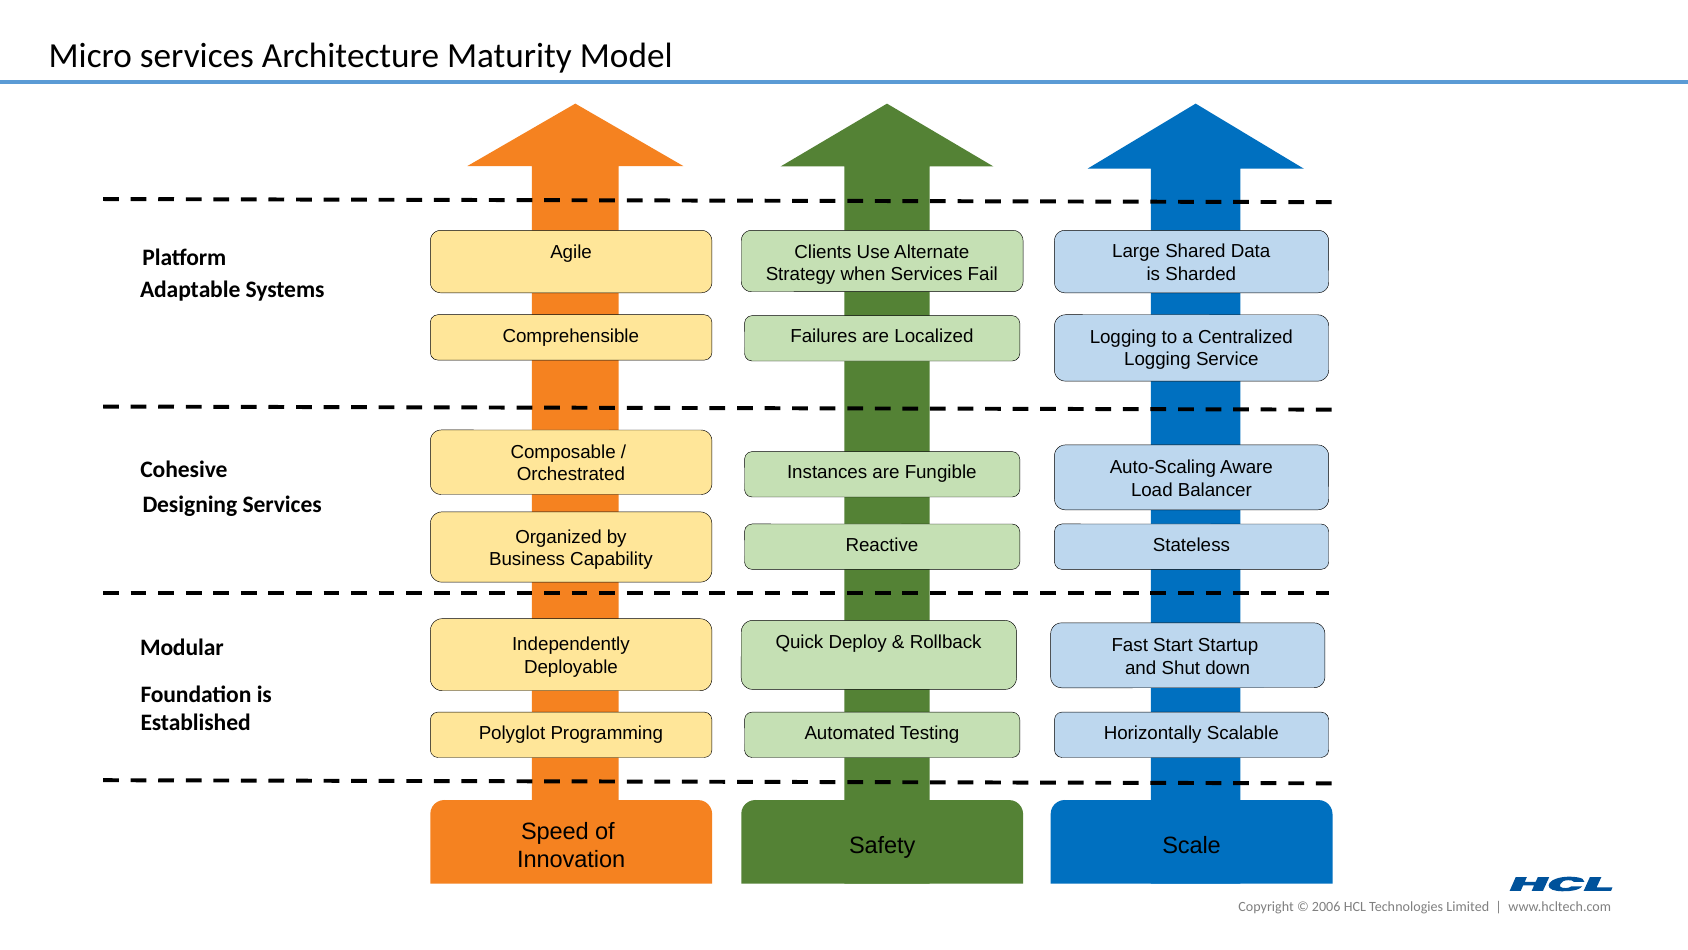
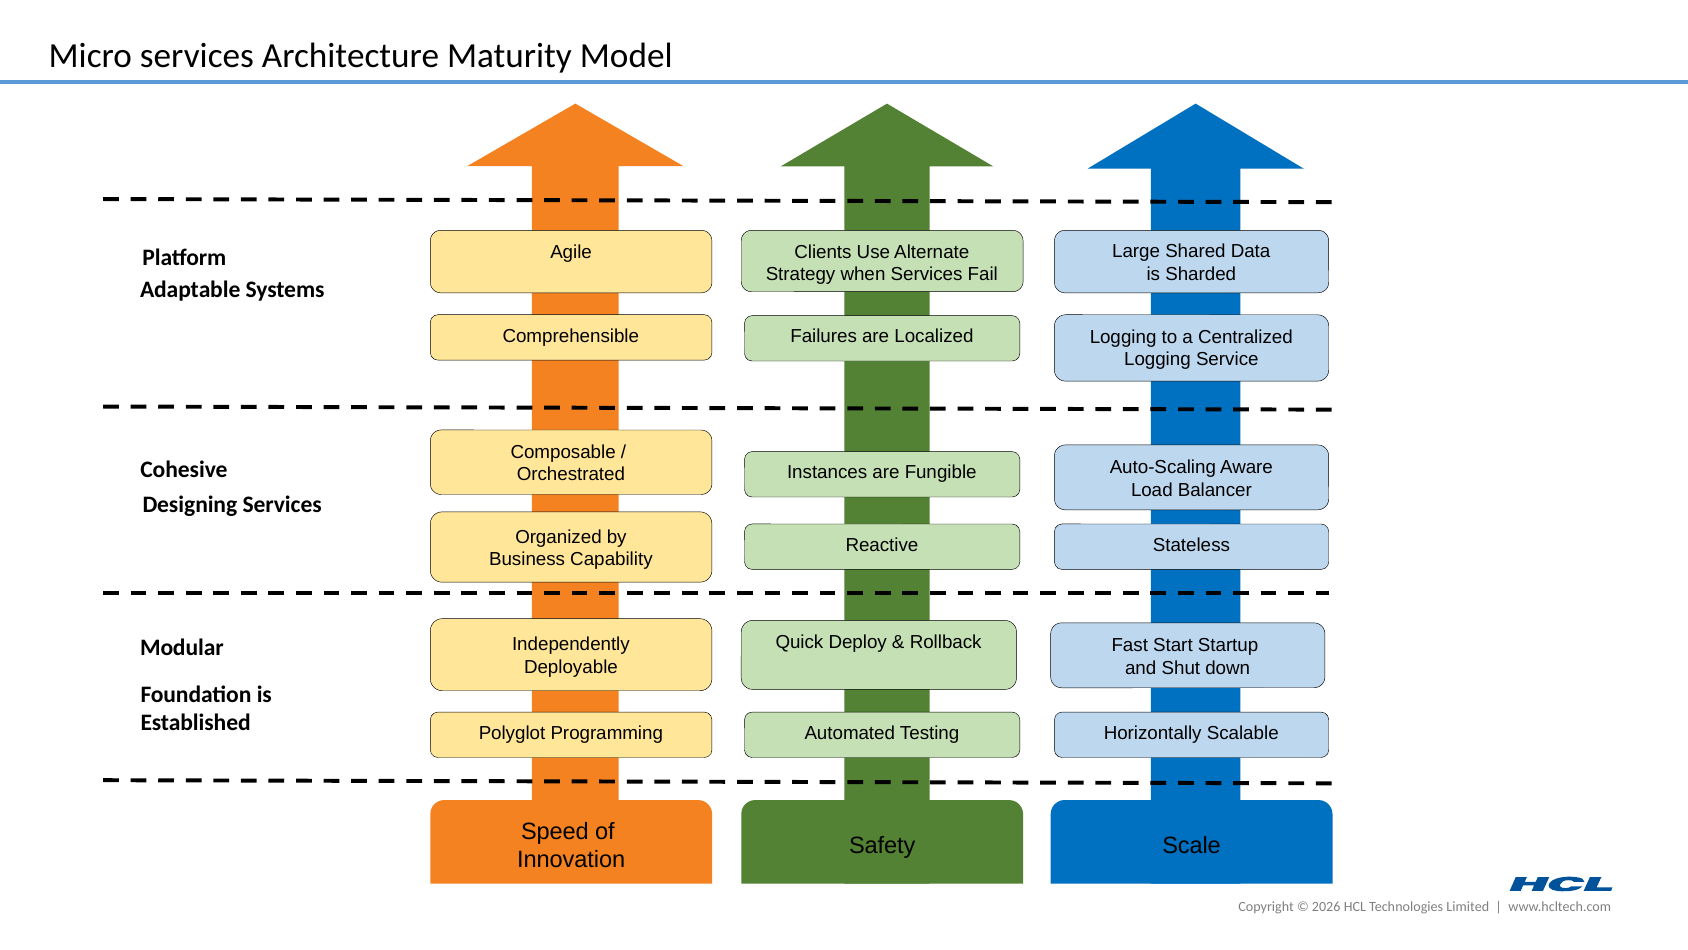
2006: 2006 -> 2026
